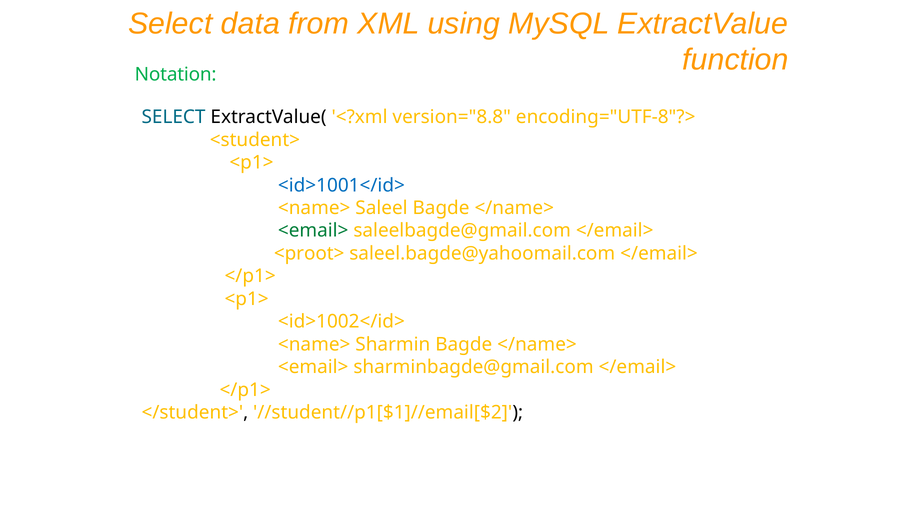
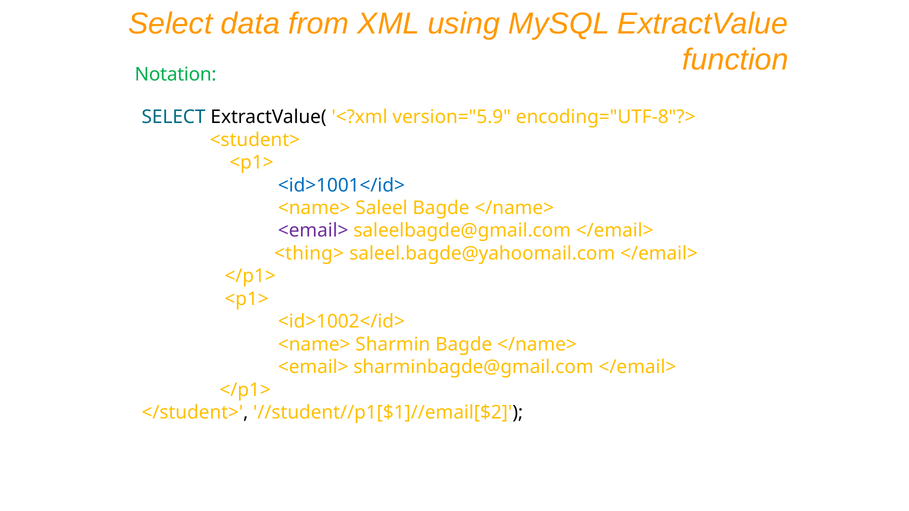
version="8.8: version="8.8 -> version="5.9
<email> at (313, 231) colour: green -> purple
<proot>: <proot> -> <thing>
